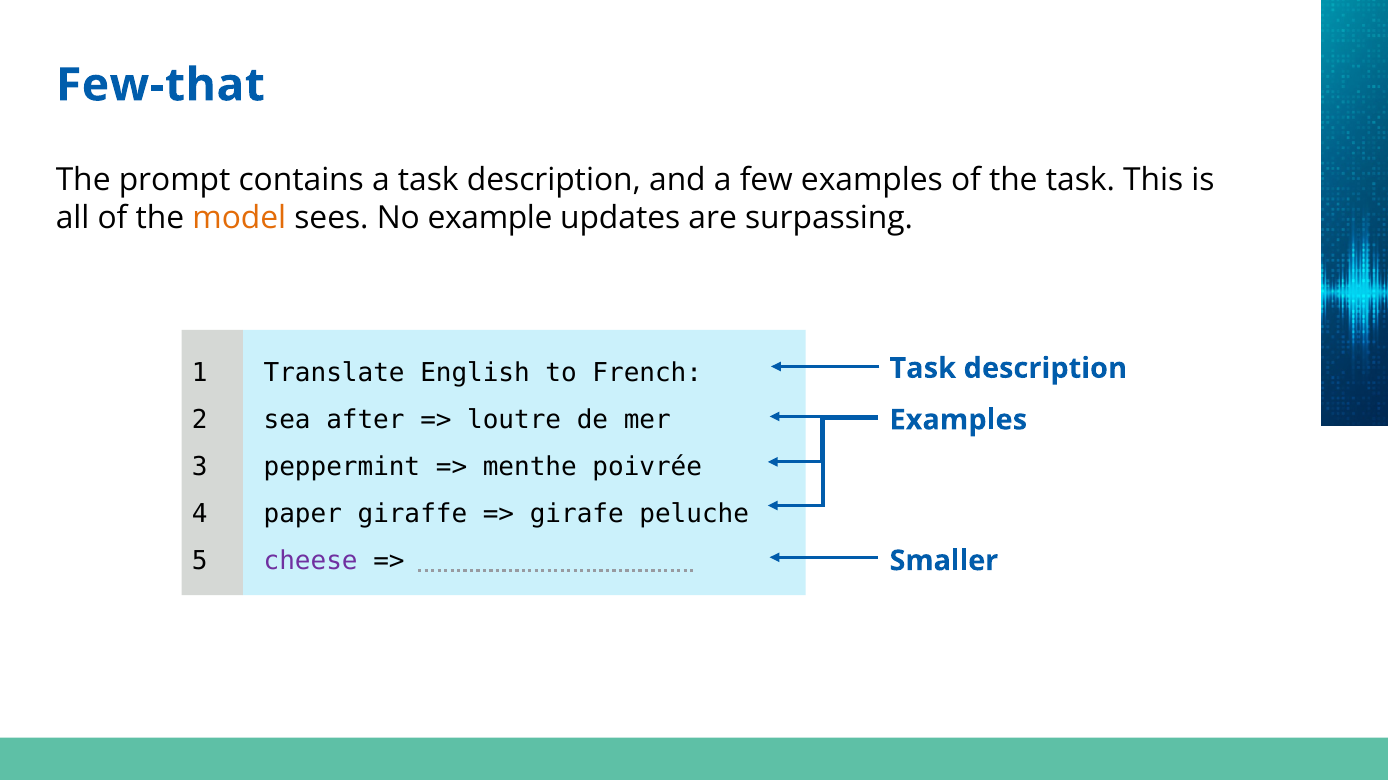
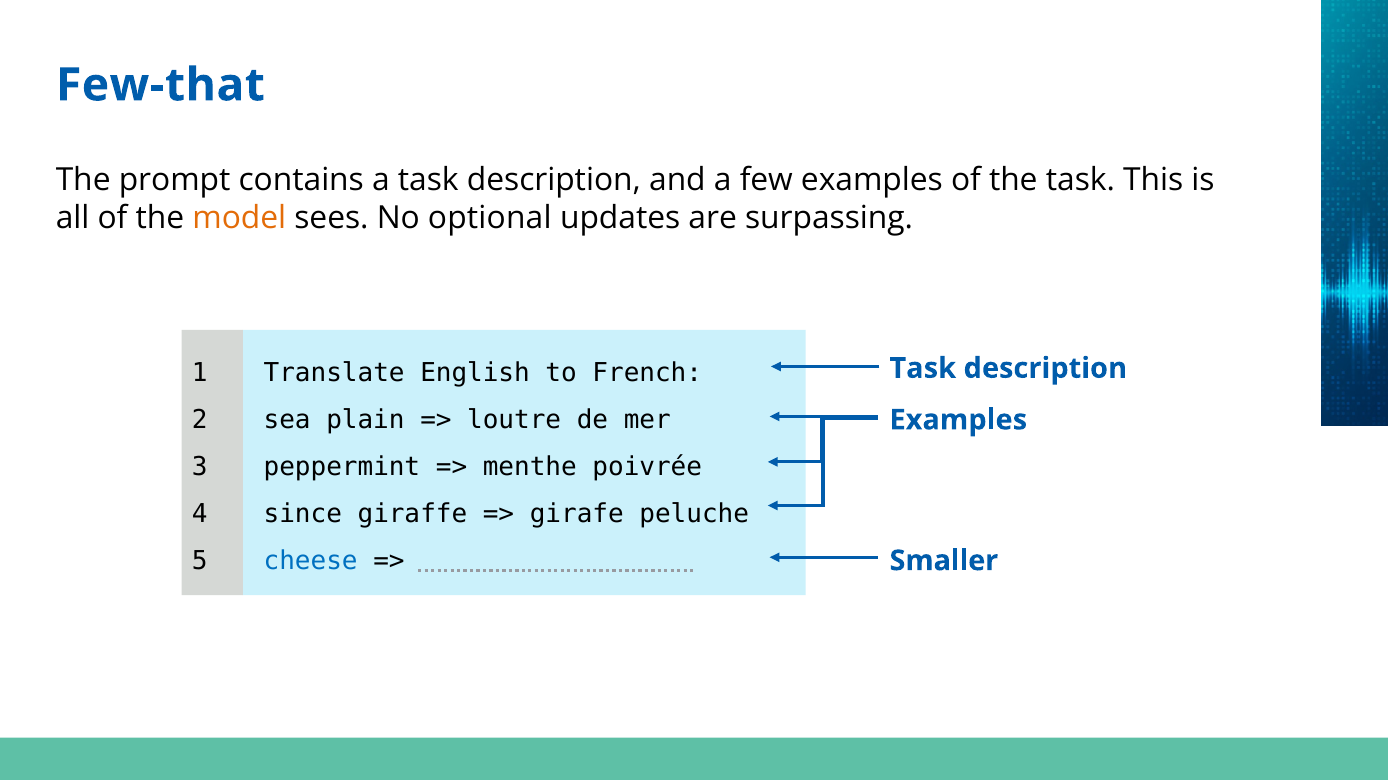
example: example -> optional
after: after -> plain
paper: paper -> since
cheese colour: purple -> blue
